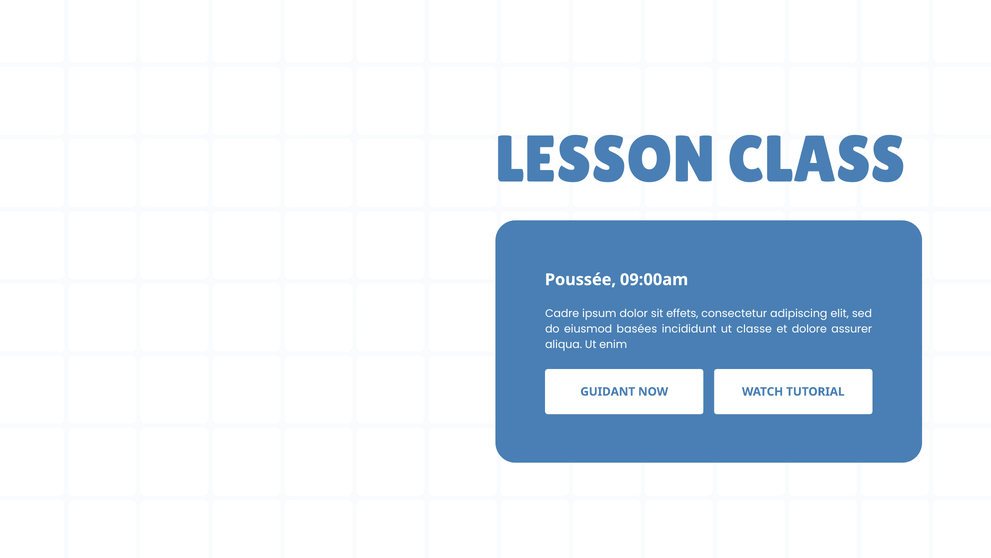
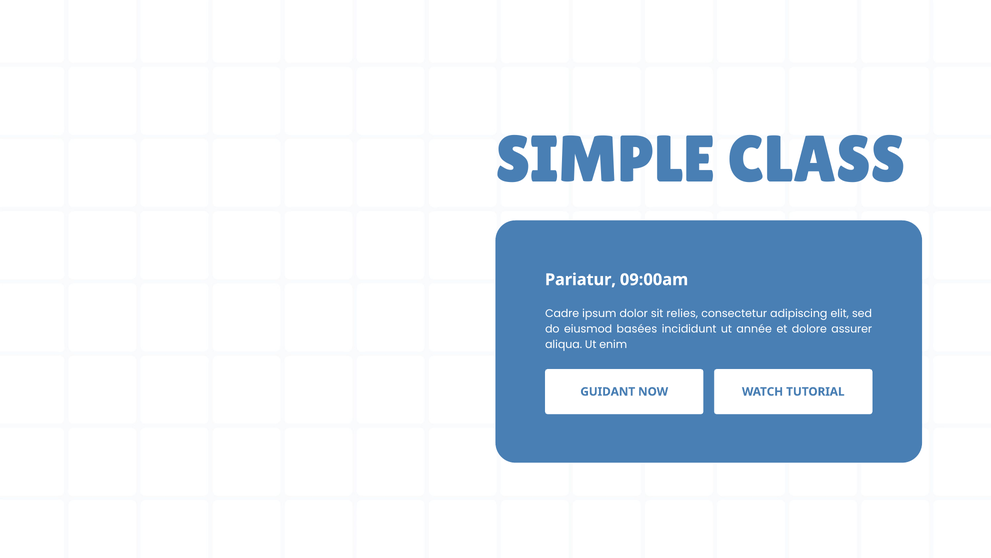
LESSON: LESSON -> SIMPLE
Poussée: Poussée -> Pariatur
effets: effets -> relies
classe: classe -> année
